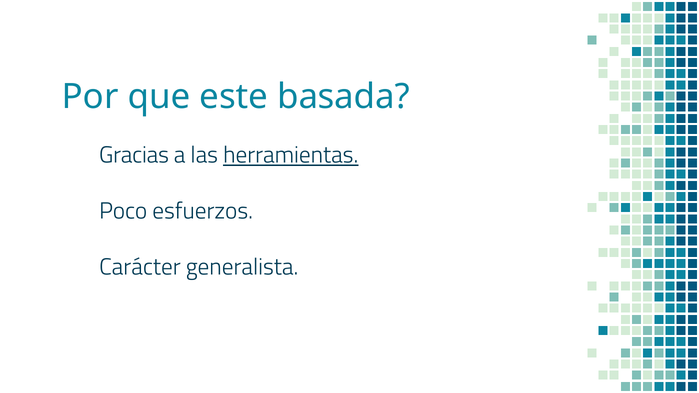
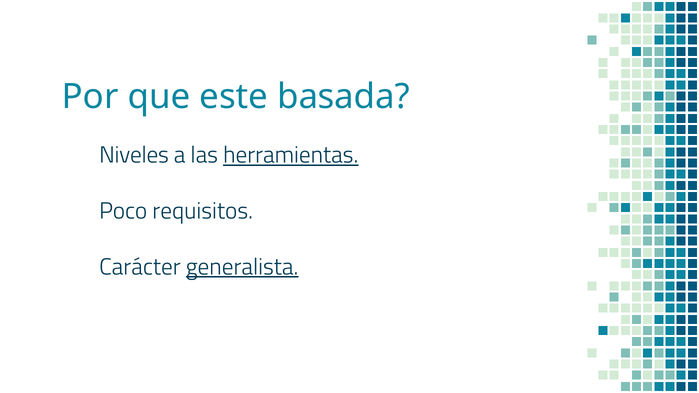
Gracias: Gracias -> Niveles
esfuerzos: esfuerzos -> requisitos
generalista underline: none -> present
